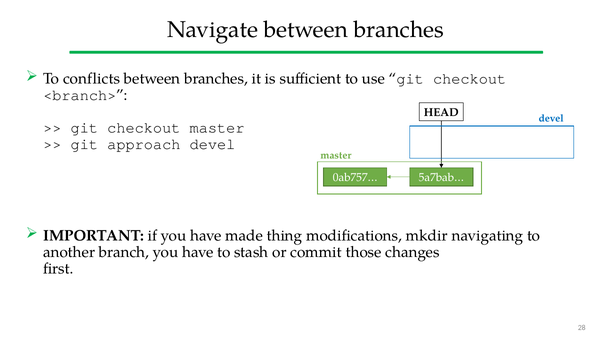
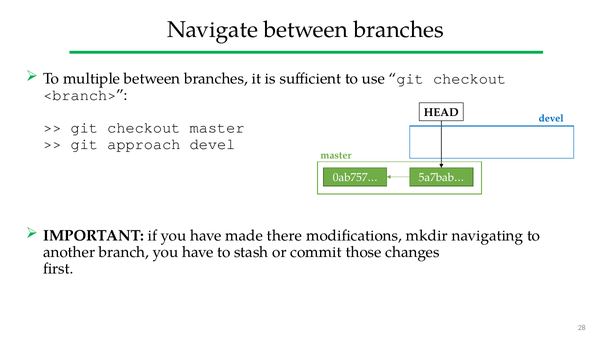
conflicts: conflicts -> multiple
thing: thing -> there
